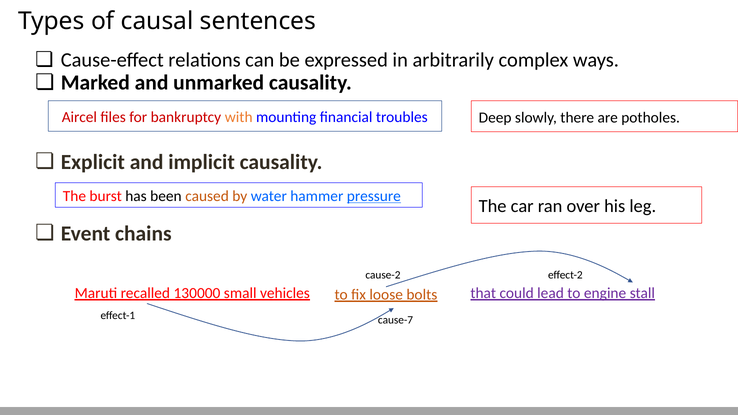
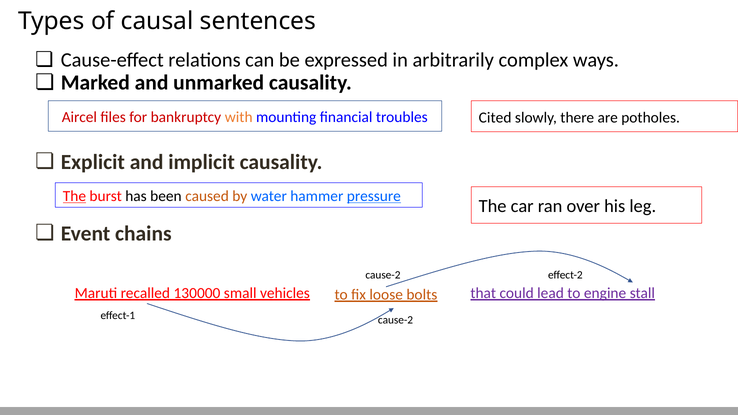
Deep: Deep -> Cited
The at (74, 196) underline: none -> present
effect-1 cause-7: cause-7 -> cause-2
